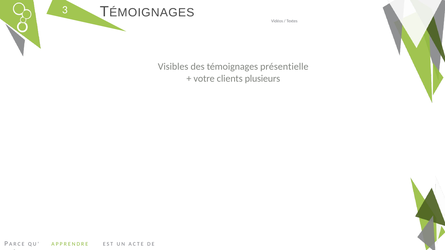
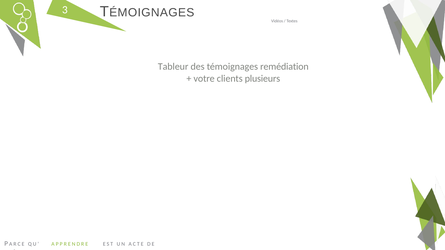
Visibles: Visibles -> Tableur
présentielle: présentielle -> remédiation
